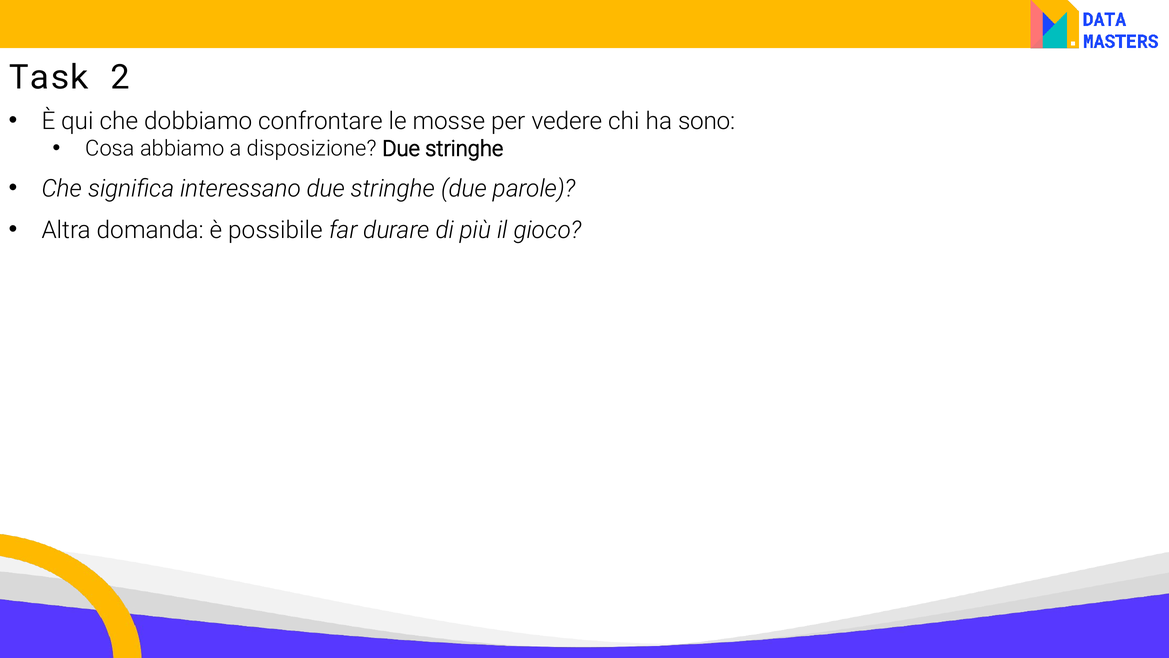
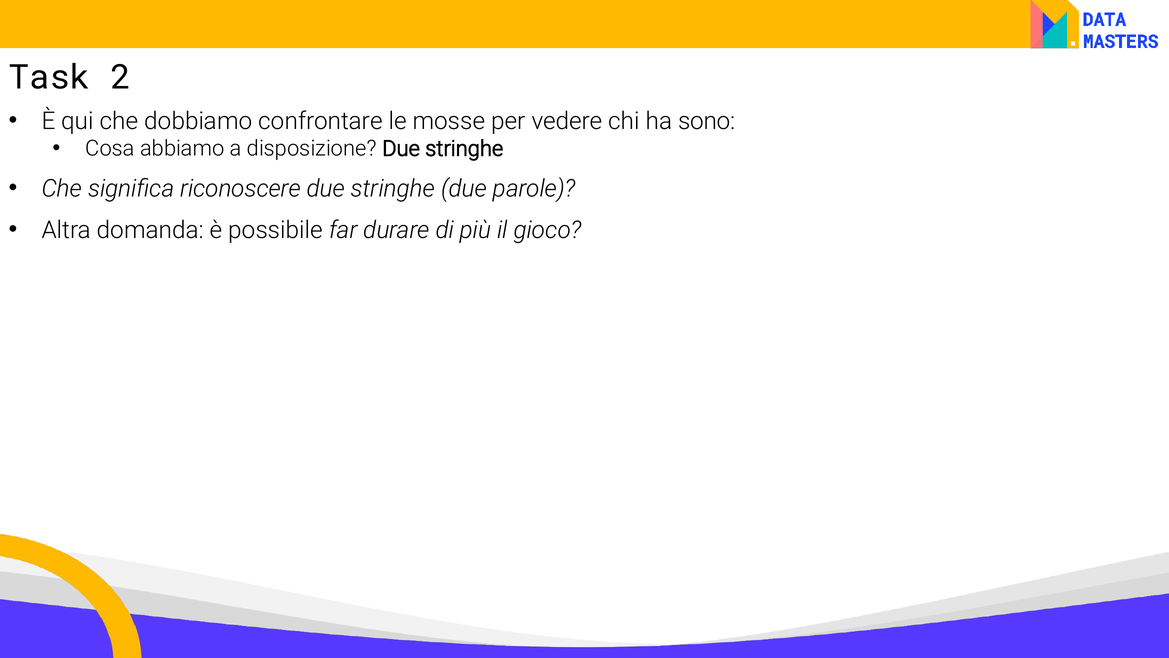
interessano: interessano -> riconoscere
